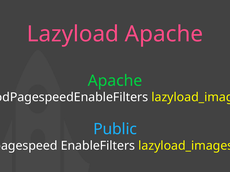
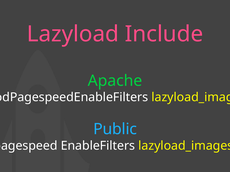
Lazyload Apache: Apache -> Include
